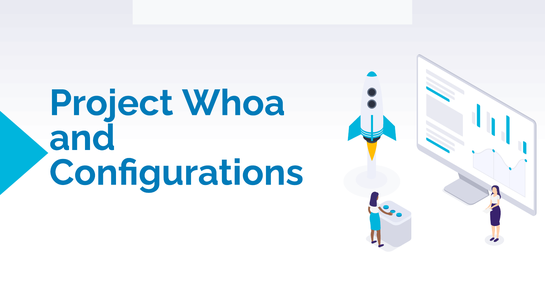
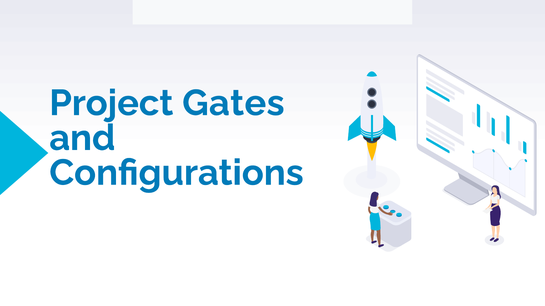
Whoa: Whoa -> Gates
